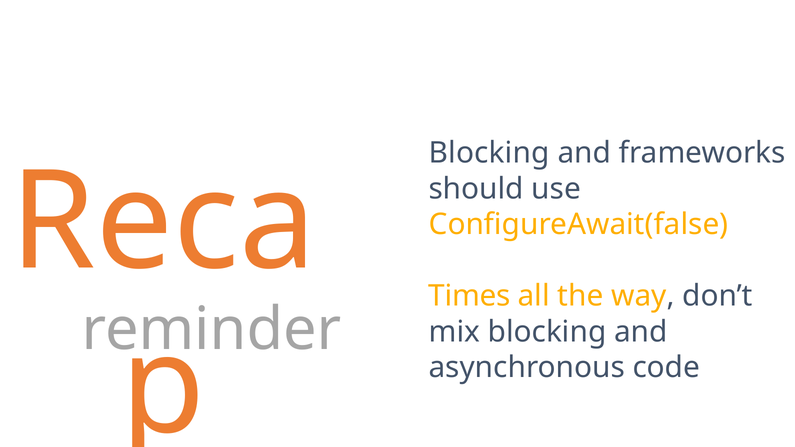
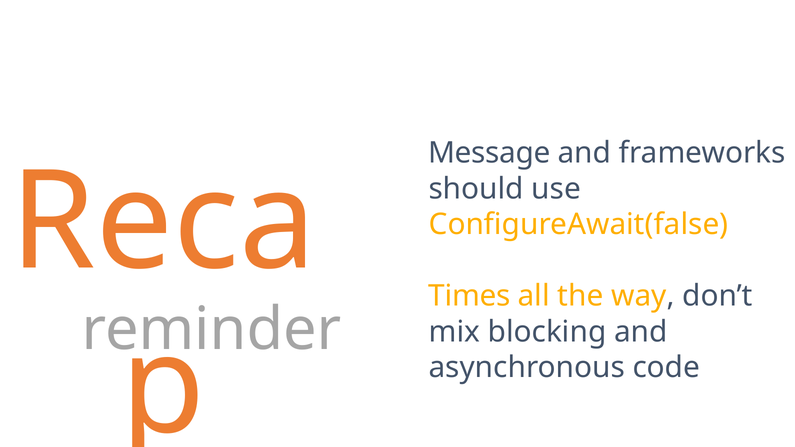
Blocking at (489, 153): Blocking -> Message
